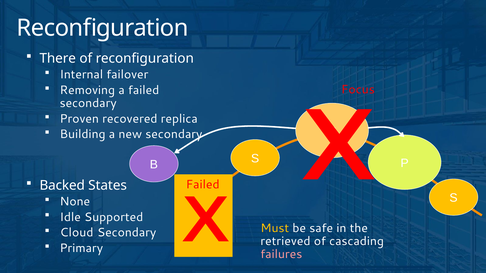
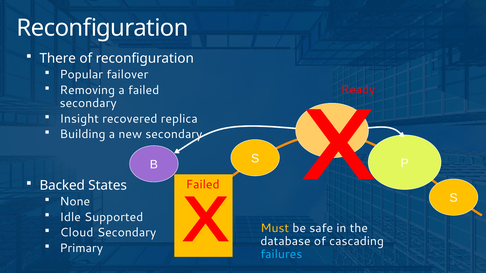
Internal: Internal -> Popular
Focus: Focus -> Ready
Proven: Proven -> Insight
retrieved: retrieved -> database
failures colour: pink -> light blue
